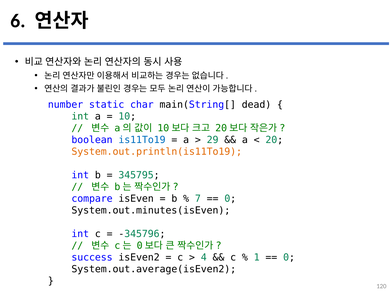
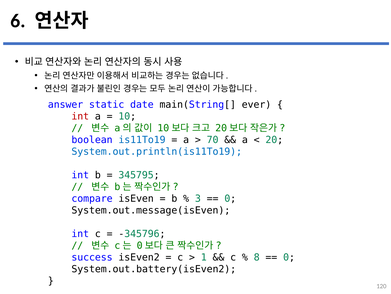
number: number -> answer
char: char -> date
dead: dead -> ever
int at (80, 116) colour: green -> red
29: 29 -> 70
System.out.println(is11To19 colour: orange -> blue
7: 7 -> 3
System.out.minutes(isEven: System.out.minutes(isEven -> System.out.message(isEven
4: 4 -> 1
1: 1 -> 8
System.out.average(isEven2: System.out.average(isEven2 -> System.out.battery(isEven2
